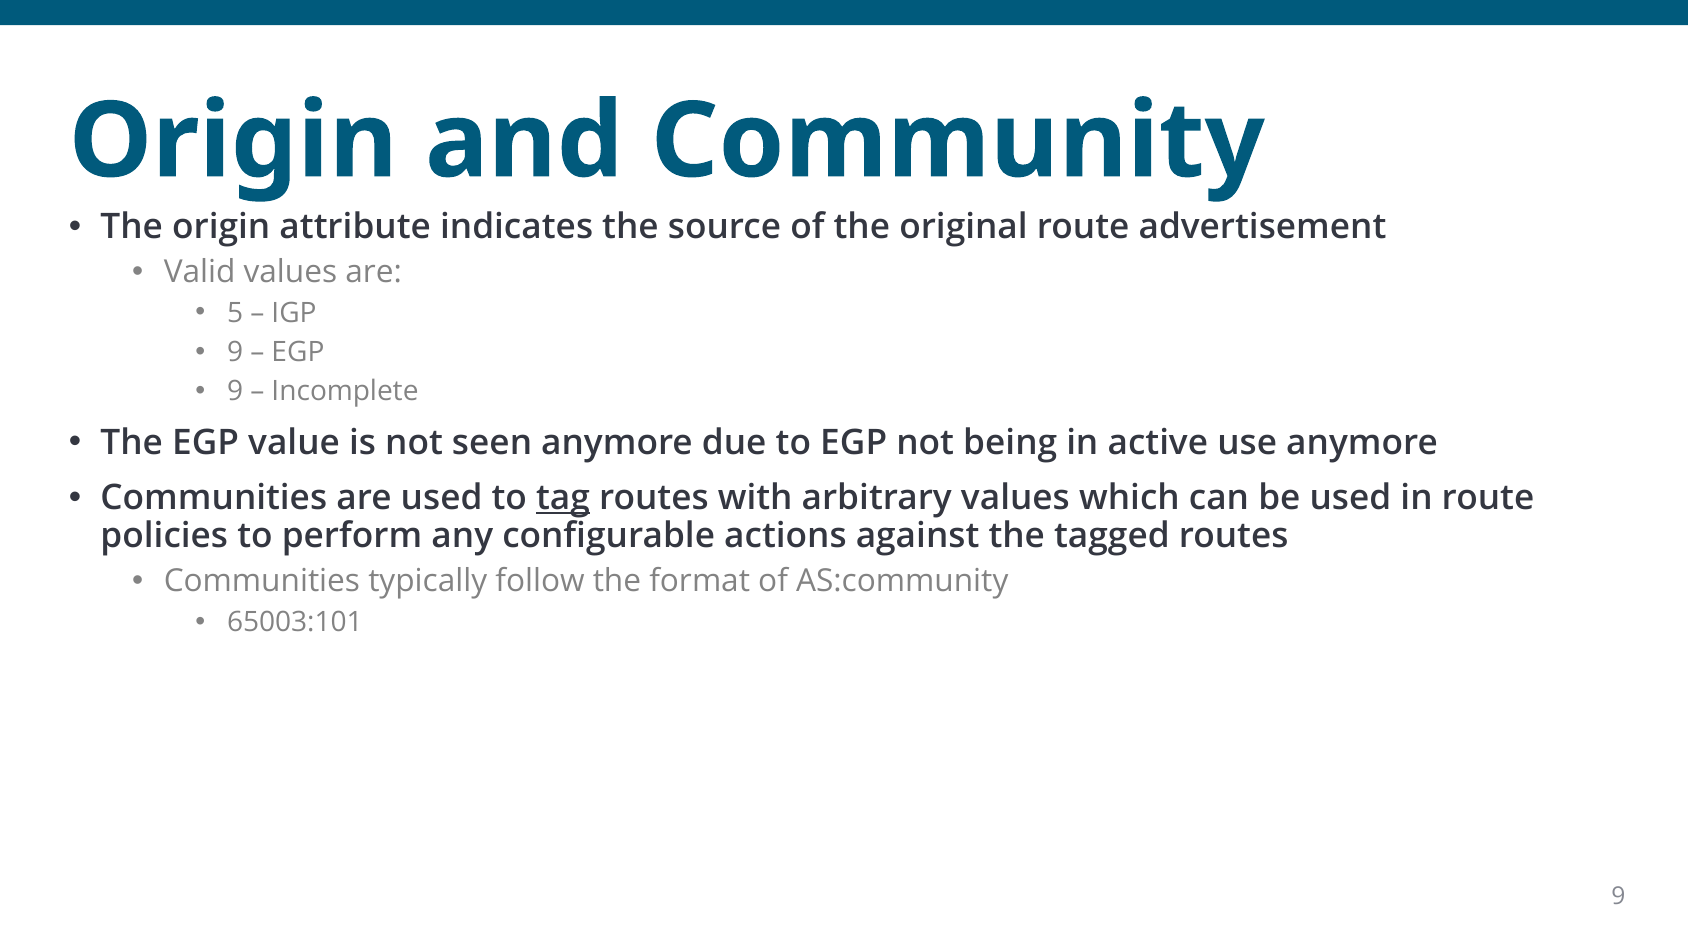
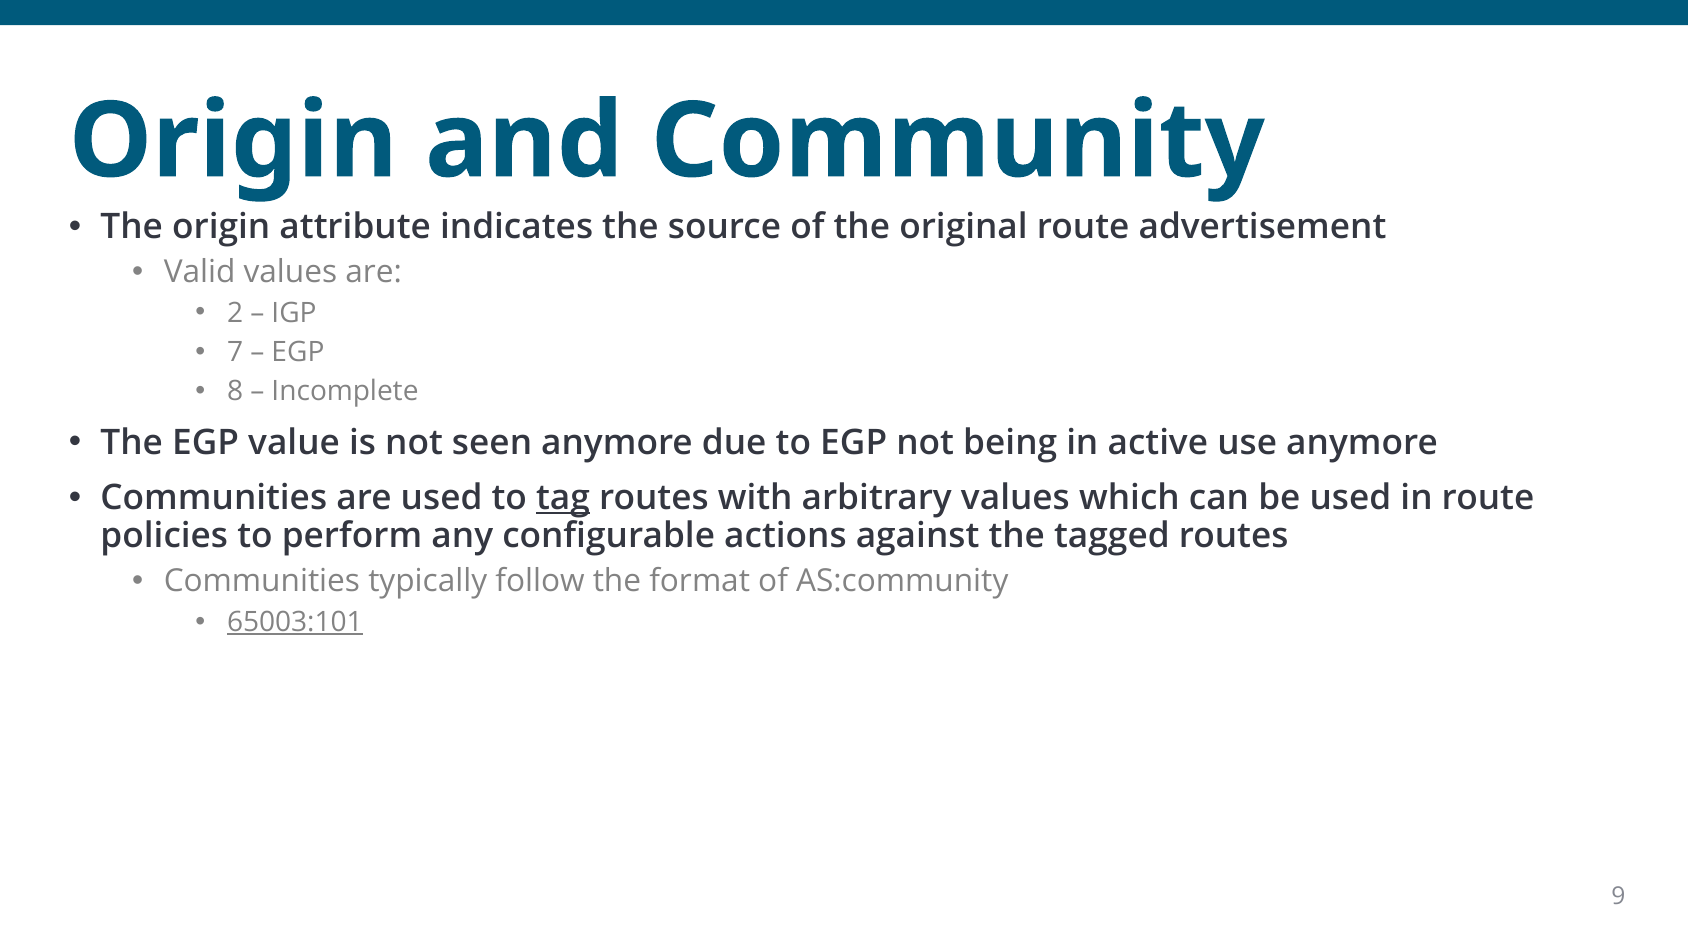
5: 5 -> 2
9 at (235, 352): 9 -> 7
9 at (235, 391): 9 -> 8
65003:101 underline: none -> present
